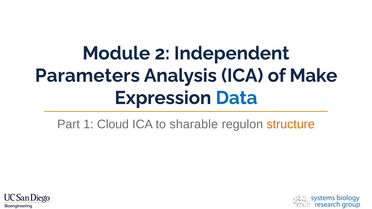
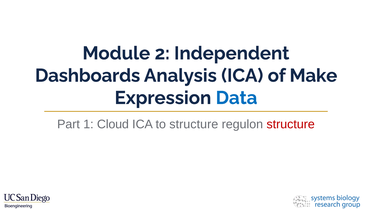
Parameters: Parameters -> Dashboards
to sharable: sharable -> structure
structure at (291, 124) colour: orange -> red
